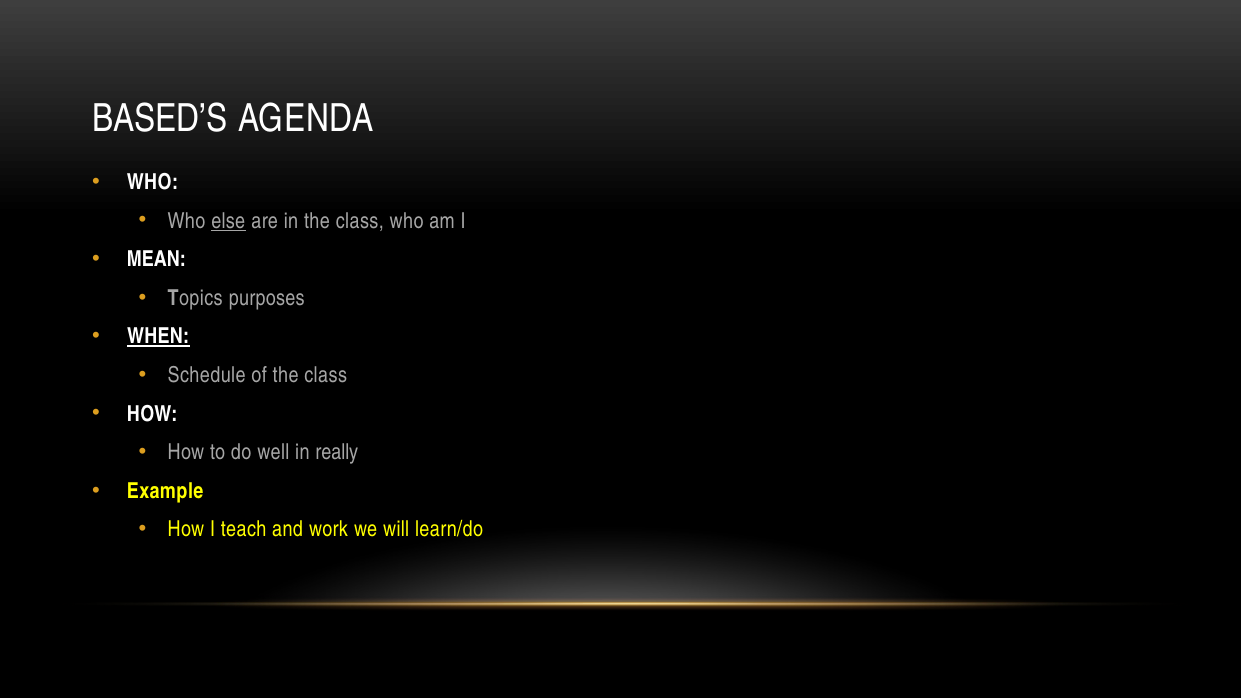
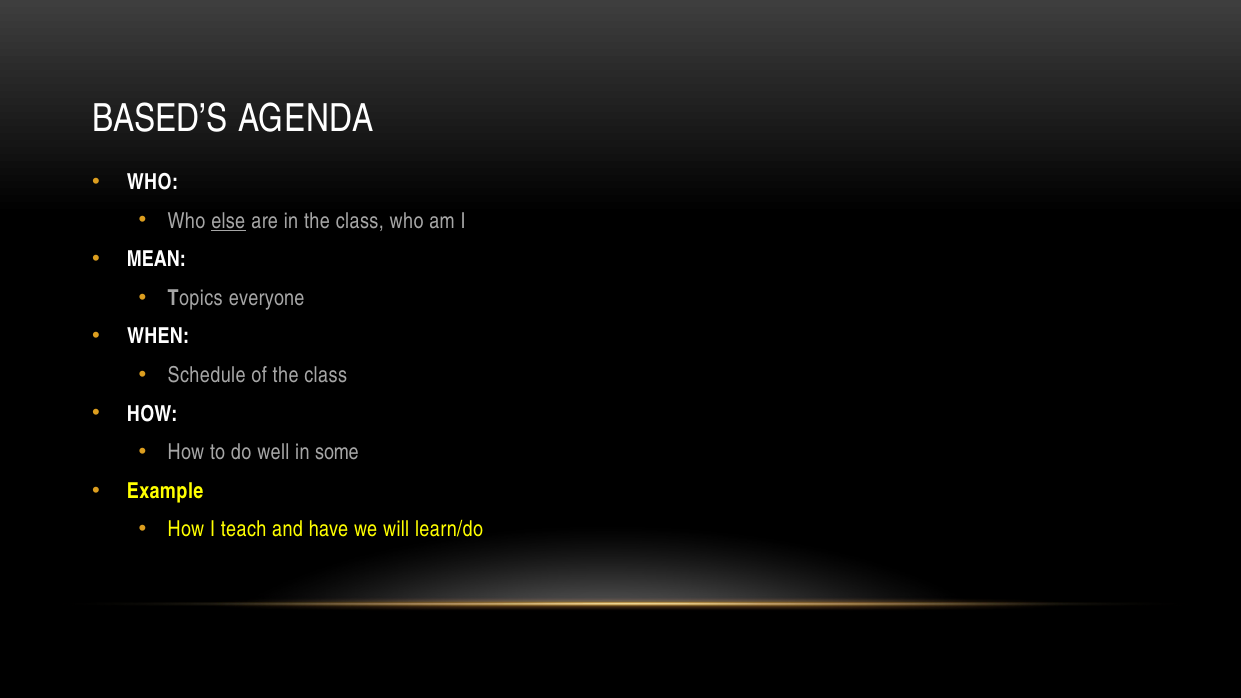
purposes: purposes -> everyone
WHEN underline: present -> none
really: really -> some
work: work -> have
